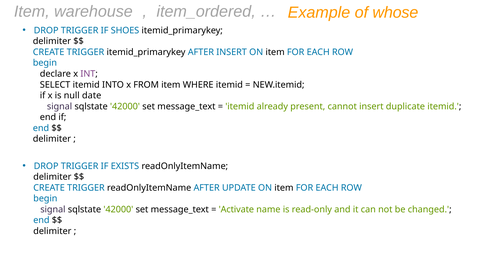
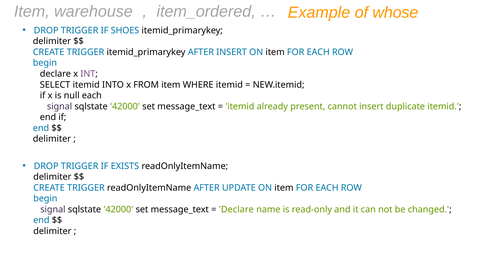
null date: date -> each
Activate at (236, 210): Activate -> Declare
